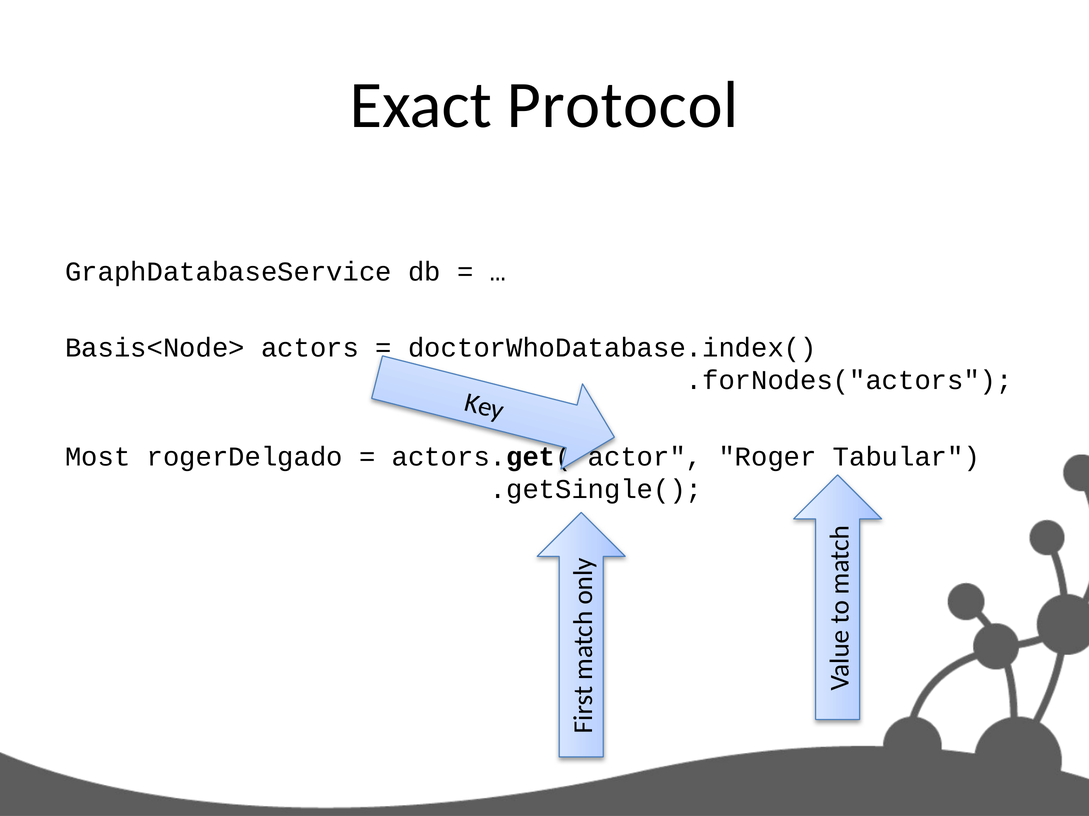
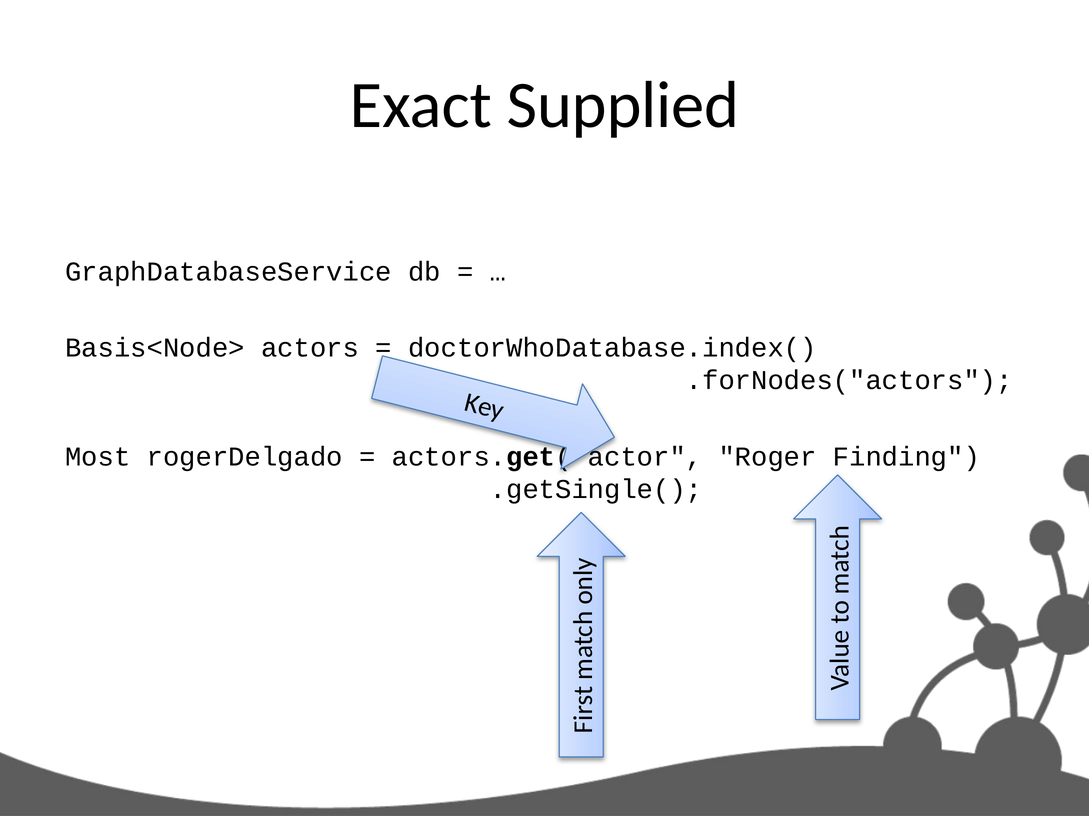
Protocol: Protocol -> Supplied
Tabular: Tabular -> Finding
